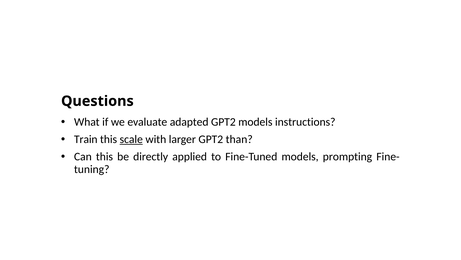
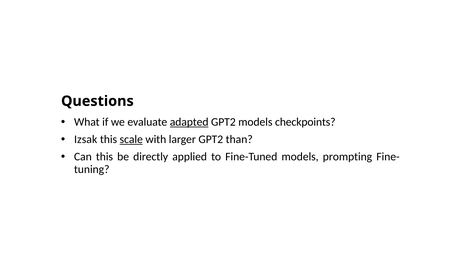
adapted underline: none -> present
instructions: instructions -> checkpoints
Train: Train -> Izsak
